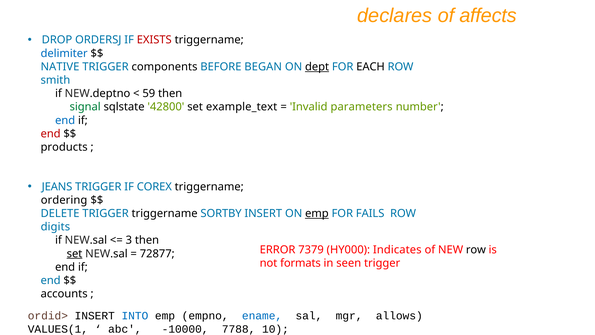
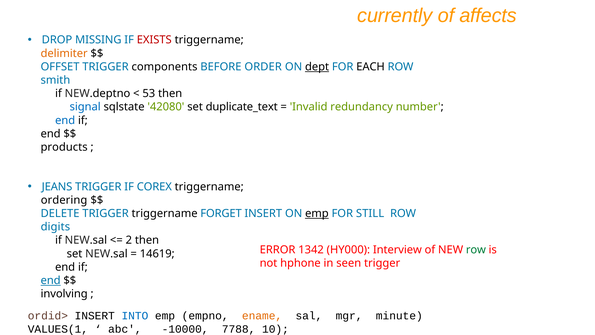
declares: declares -> currently
ORDERSJ: ORDERSJ -> MISSING
delimiter colour: blue -> orange
NATIVE: NATIVE -> OFFSET
BEGAN: BEGAN -> ORDER
59: 59 -> 53
signal colour: green -> blue
42800: 42800 -> 42080
example_text: example_text -> duplicate_text
parameters: parameters -> redundancy
end at (51, 134) colour: red -> black
SORTBY: SORTBY -> FORGET
FAILS: FAILS -> STILL
3: 3 -> 2
7379: 7379 -> 1342
Indicates: Indicates -> Interview
row at (476, 250) colour: black -> green
set at (75, 253) underline: present -> none
72877: 72877 -> 14619
formats: formats -> hphone
end at (51, 280) underline: none -> present
accounts: accounts -> involving
ename colour: blue -> orange
allows: allows -> minute
